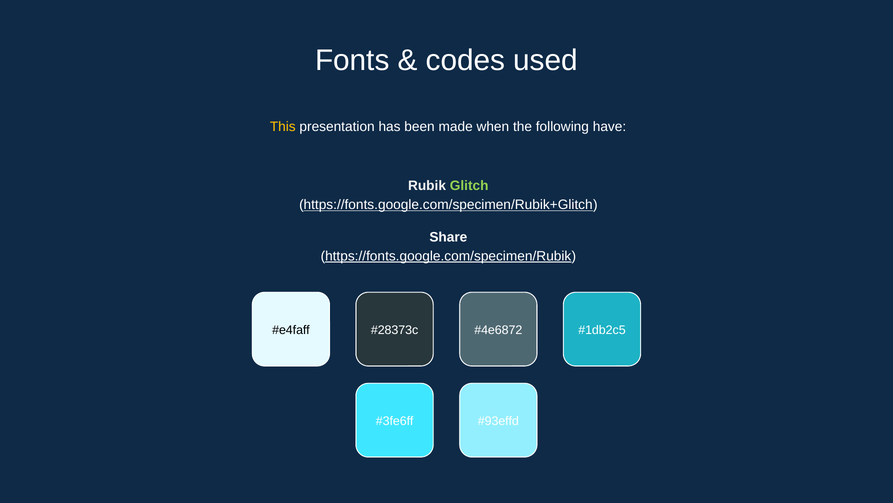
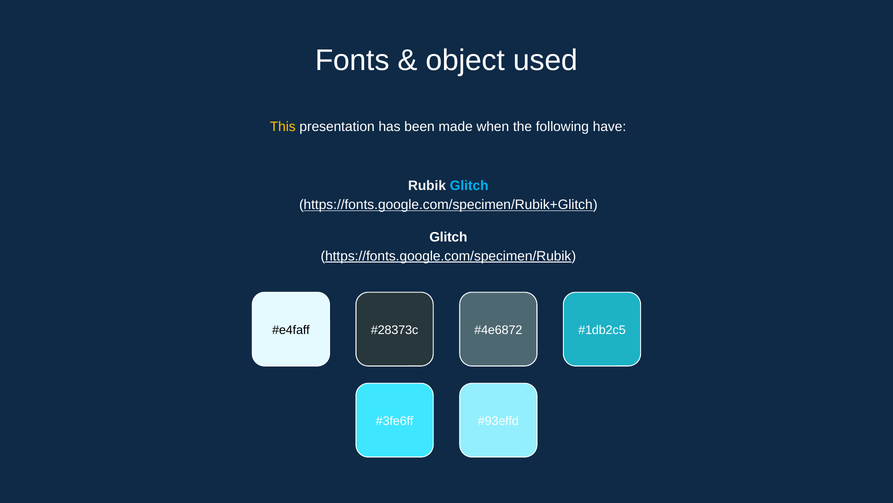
codes: codes -> object
Glitch at (469, 186) colour: light green -> light blue
Share at (448, 237): Share -> Glitch
